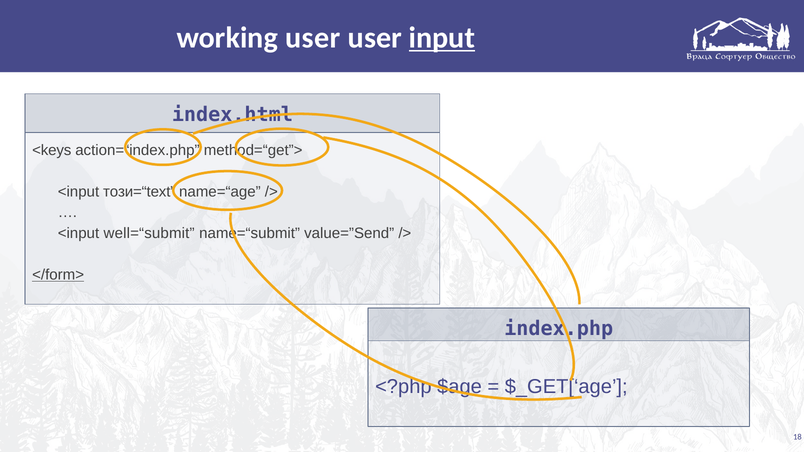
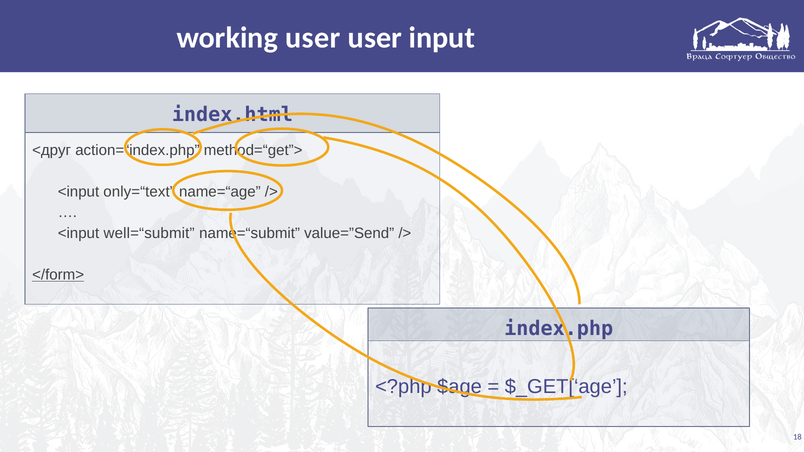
input underline: present -> none
<keys: <keys -> <друг
този=“text: този=“text -> only=“text
